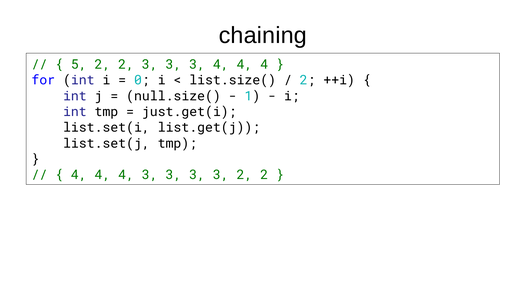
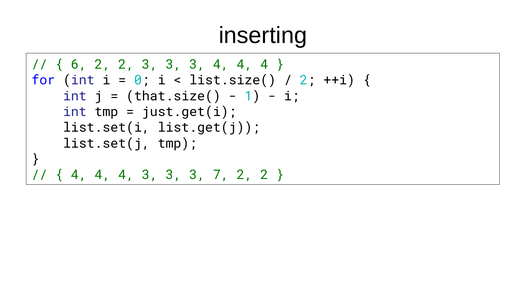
chaining: chaining -> inserting
5: 5 -> 6
null.size(: null.size( -> that.size(
3 3 3 3: 3 -> 7
